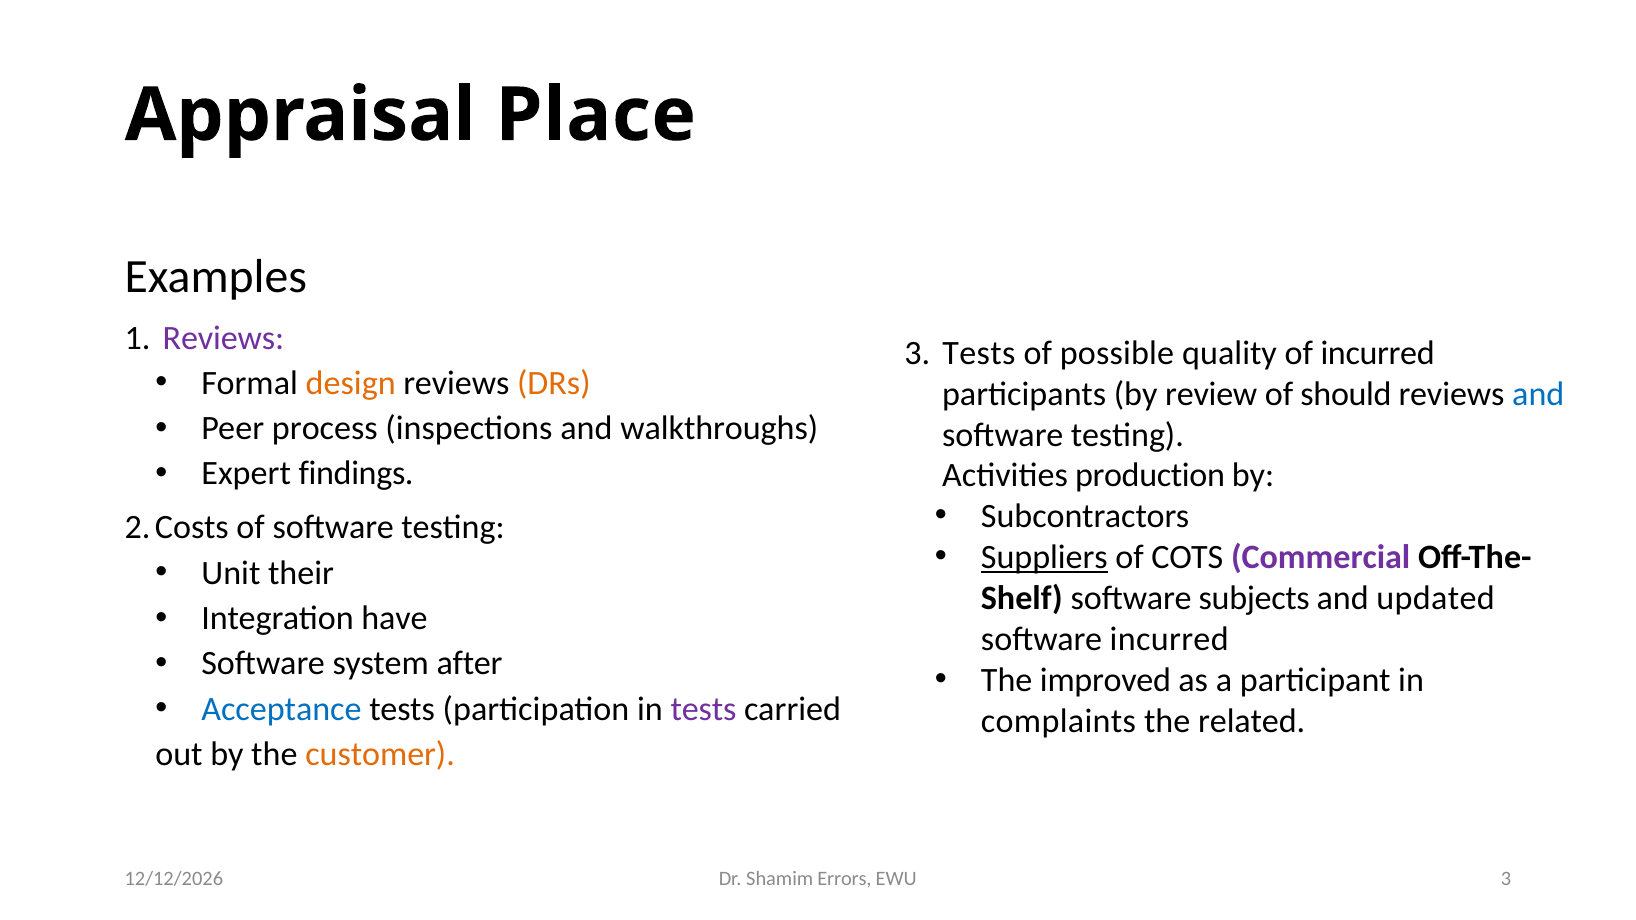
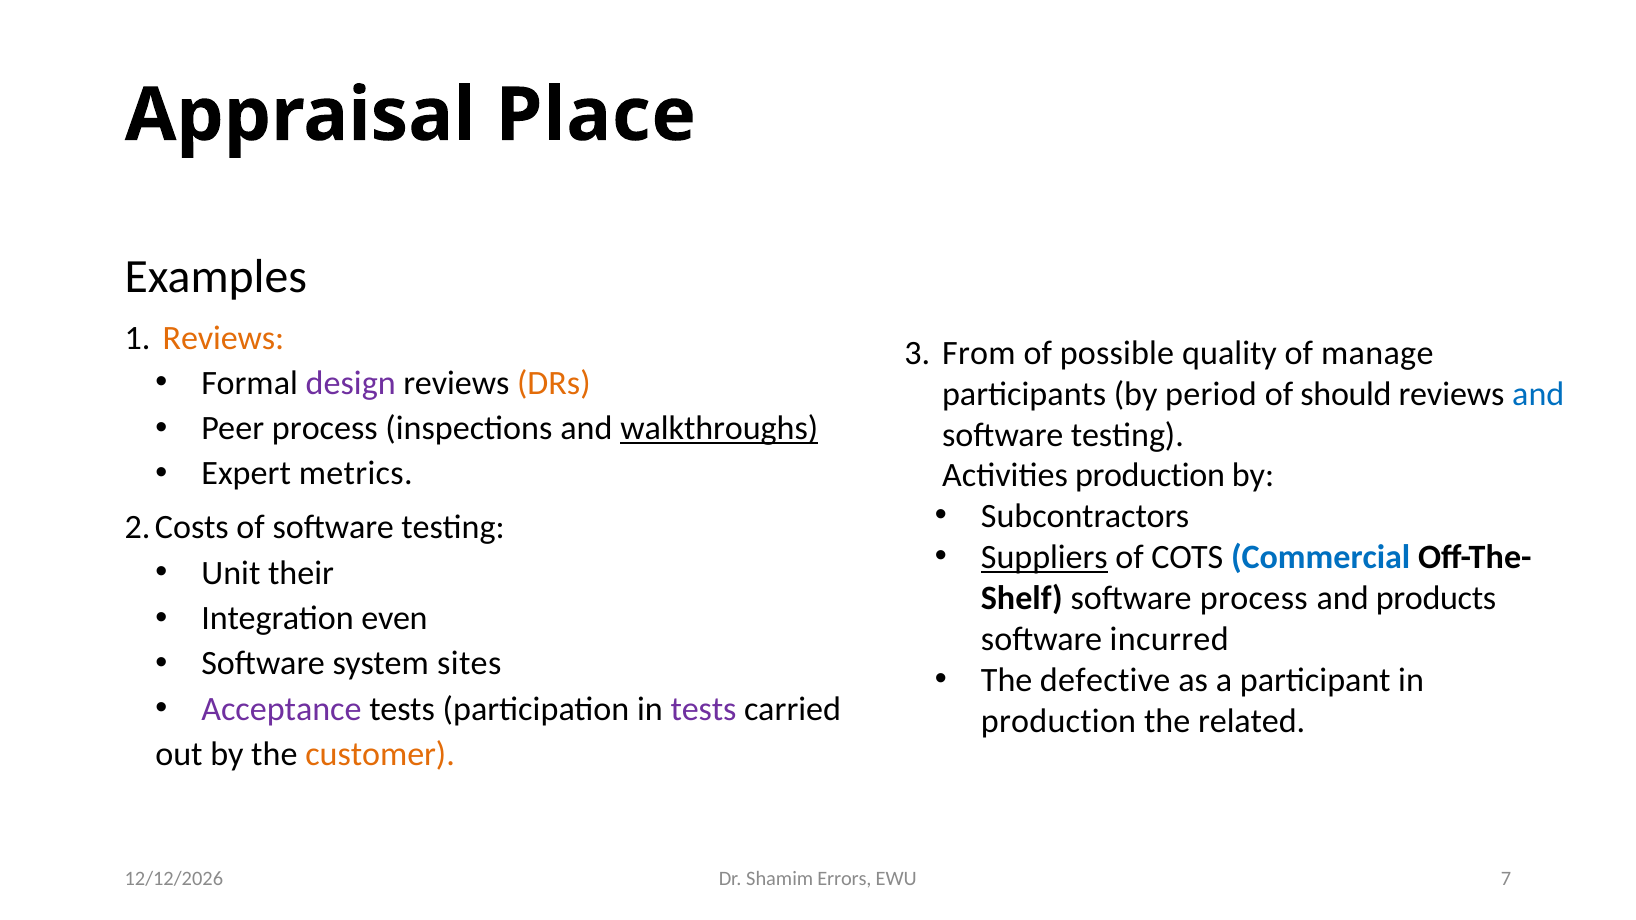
Reviews at (223, 338) colour: purple -> orange
Tests at (979, 353): Tests -> From
of incurred: incurred -> manage
design colour: orange -> purple
review: review -> period
walkthroughs underline: none -> present
findings: findings -> metrics
Commercial colour: purple -> blue
software subjects: subjects -> process
updated: updated -> products
have: have -> even
after: after -> sites
improved: improved -> defective
Acceptance colour: blue -> purple
complaints at (1059, 721): complaints -> production
EWU 3: 3 -> 7
